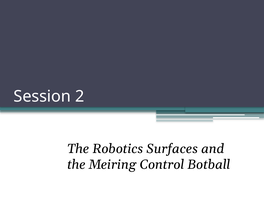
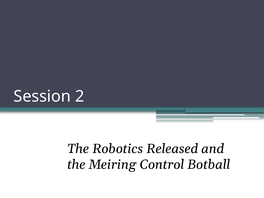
Surfaces: Surfaces -> Released
